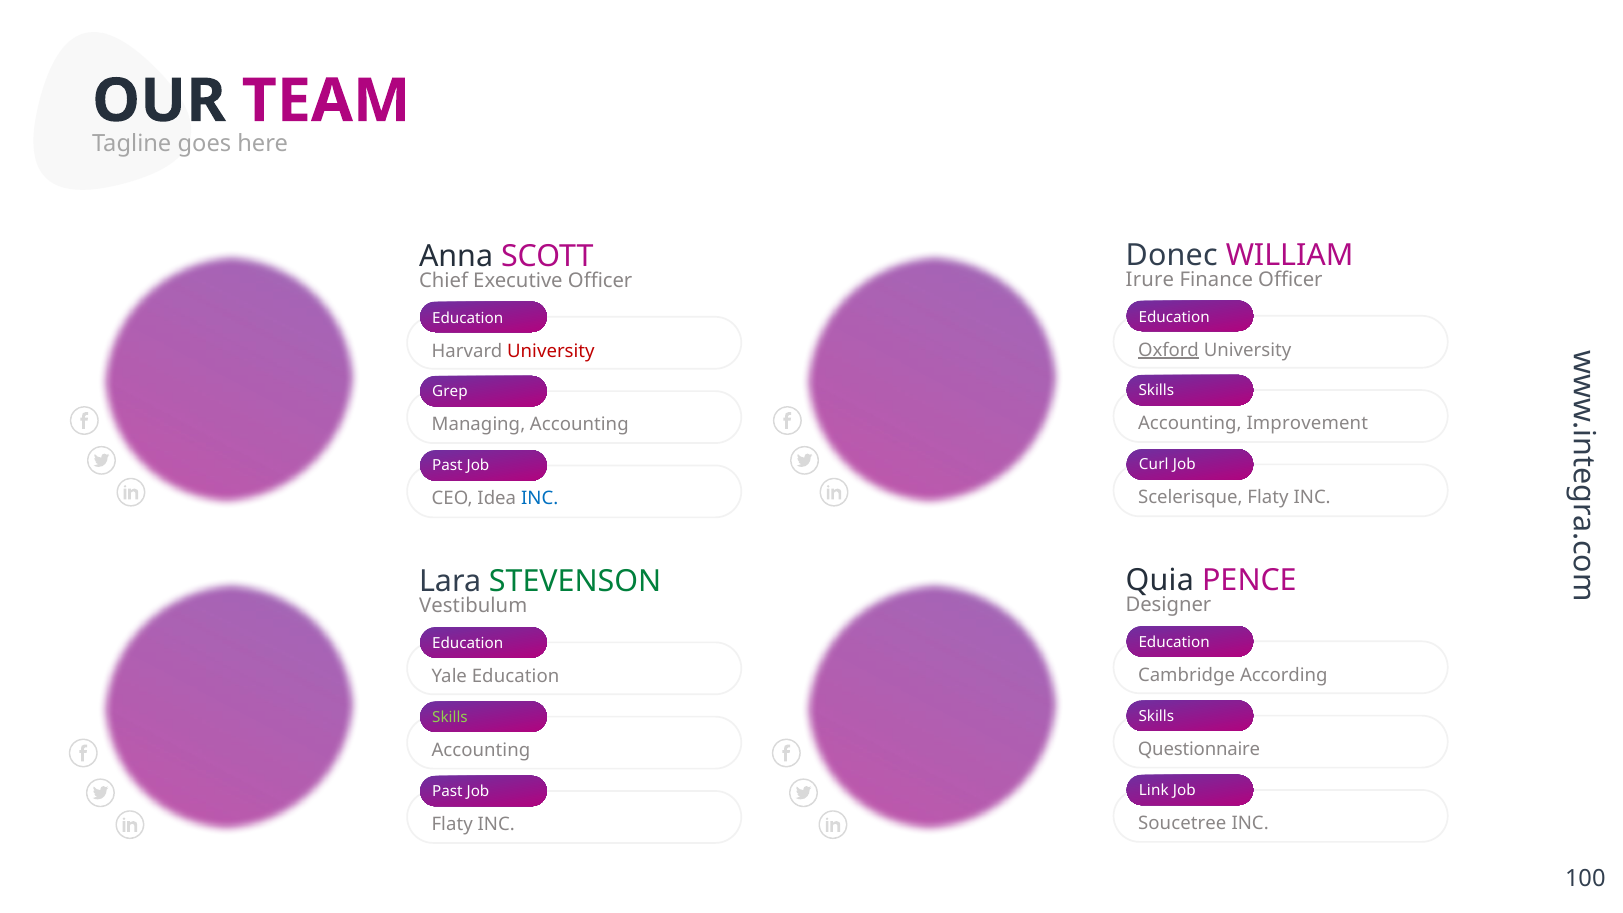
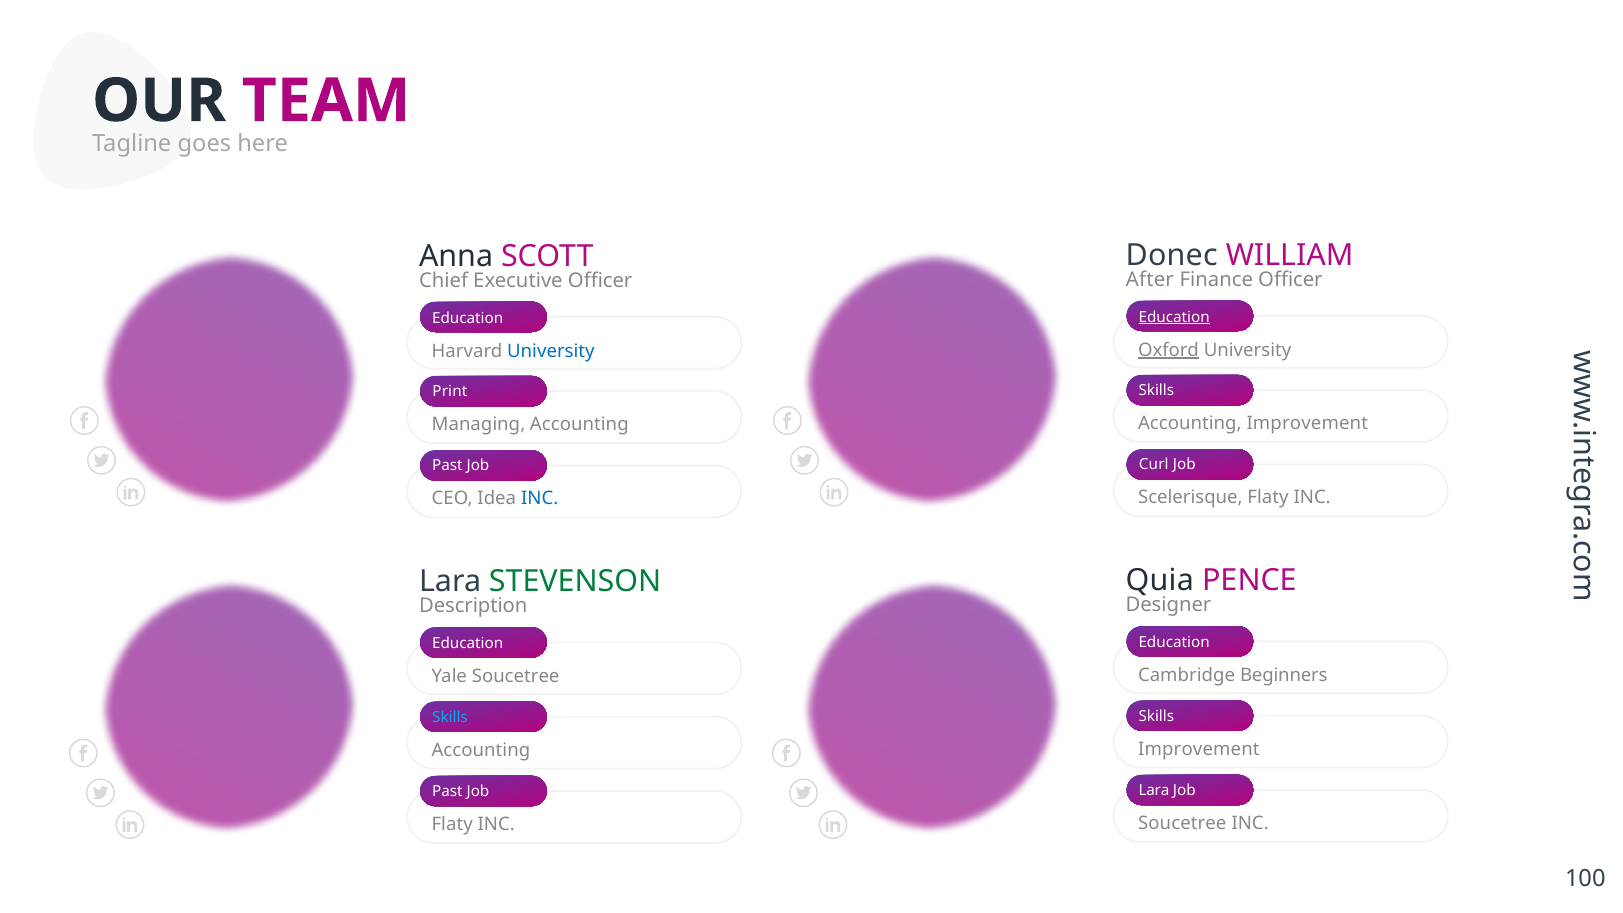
Irure: Irure -> After
Education at (1174, 317) underline: none -> present
University at (551, 351) colour: red -> blue
Grep: Grep -> Print
Vestibulum: Vestibulum -> Description
According: According -> Beginners
Yale Education: Education -> Soucetree
Skills at (450, 717) colour: light green -> light blue
Questionnaire at (1199, 749): Questionnaire -> Improvement
Link at (1154, 790): Link -> Lara
